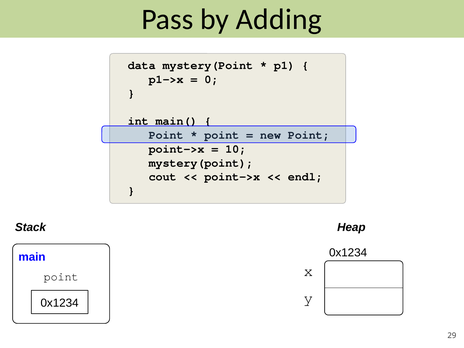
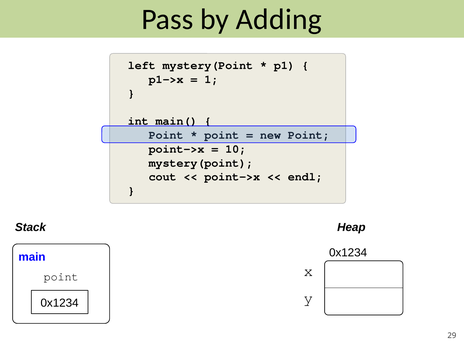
data: data -> left
0: 0 -> 1
